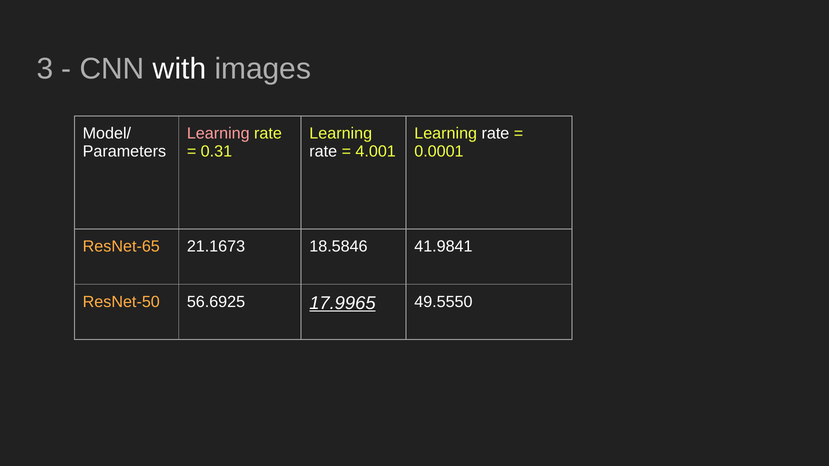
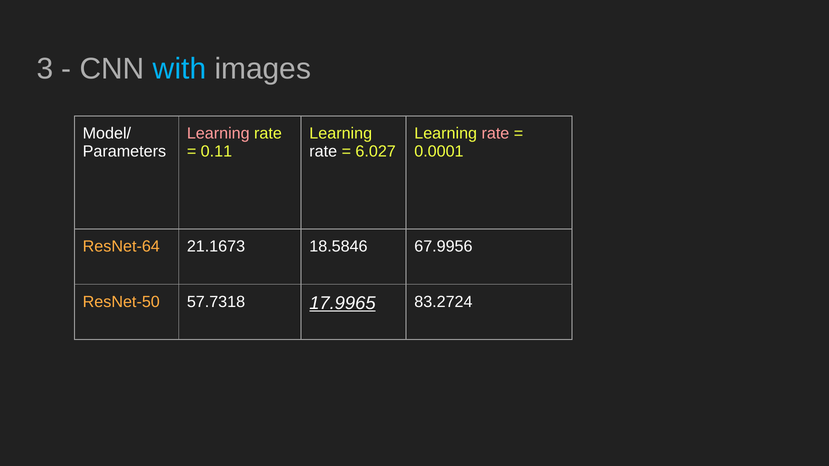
with colour: white -> light blue
rate at (495, 134) colour: white -> pink
0.31: 0.31 -> 0.11
4.001: 4.001 -> 6.027
ResNet-65: ResNet-65 -> ResNet-64
41.9841: 41.9841 -> 67.9956
56.6925: 56.6925 -> 57.7318
49.5550: 49.5550 -> 83.2724
